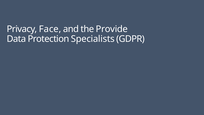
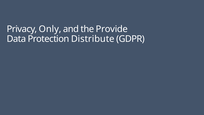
Face: Face -> Only
Specialists: Specialists -> Distribute
